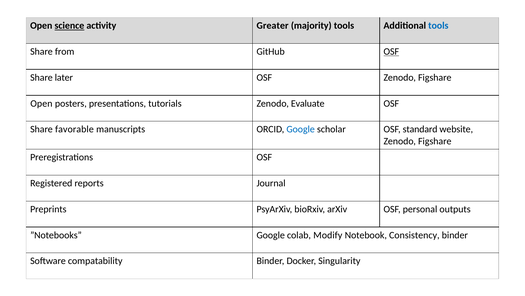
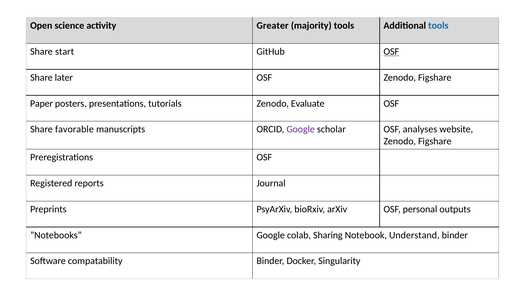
science underline: present -> none
from: from -> start
Open at (41, 103): Open -> Paper
Google at (301, 129) colour: blue -> purple
standard: standard -> analyses
Modify: Modify -> Sharing
Consistency: Consistency -> Understand
